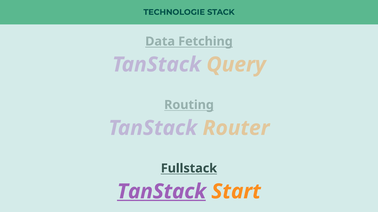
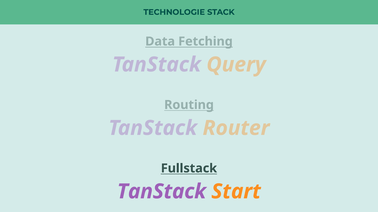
TanStack at (162, 192) underline: present -> none
